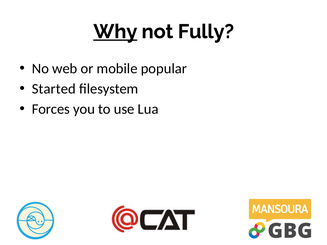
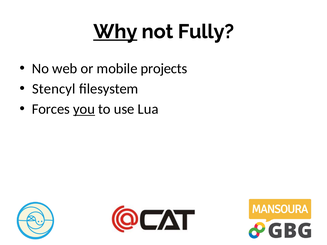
popular: popular -> projects
Started: Started -> Stencyl
you underline: none -> present
